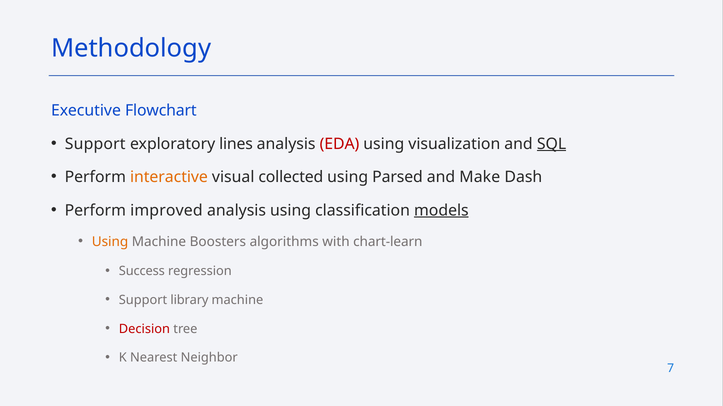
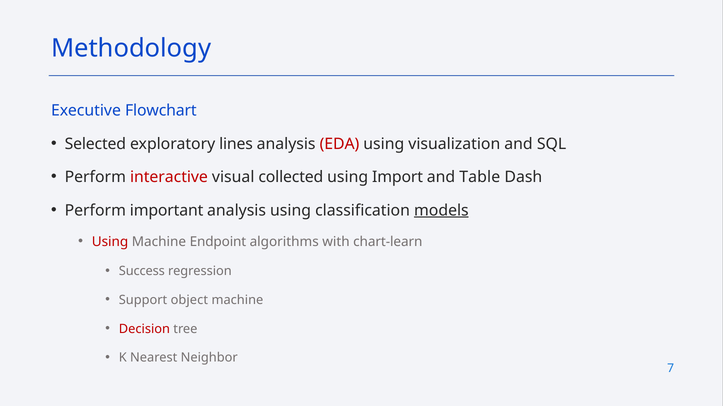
Support at (95, 144): Support -> Selected
SQL underline: present -> none
interactive colour: orange -> red
Parsed: Parsed -> Import
Make: Make -> Table
improved: improved -> important
Using at (110, 242) colour: orange -> red
Boosters: Boosters -> Endpoint
library: library -> object
